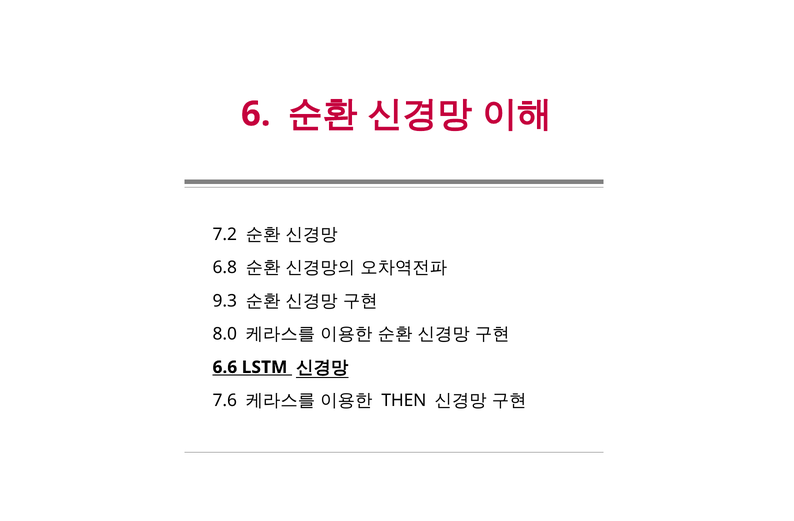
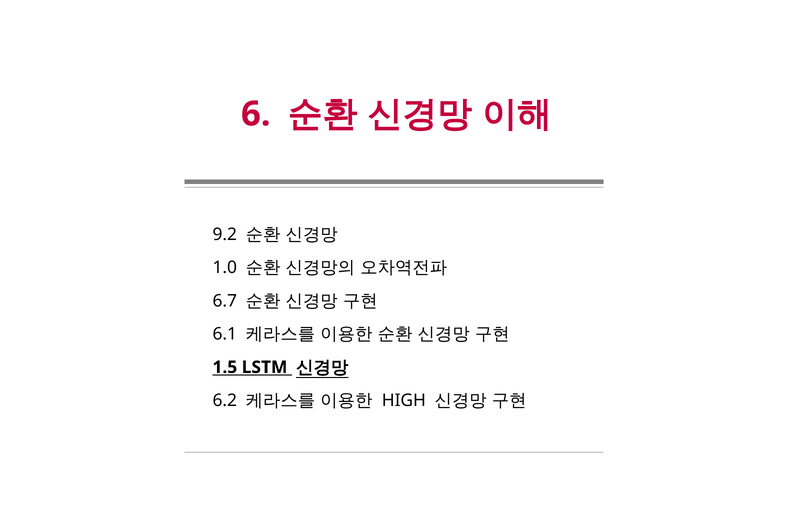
7.2: 7.2 -> 9.2
6.8: 6.8 -> 1.0
9.3: 9.3 -> 6.7
8.0: 8.0 -> 6.1
6.6: 6.6 -> 1.5
7.6: 7.6 -> 6.2
THEN: THEN -> HIGH
